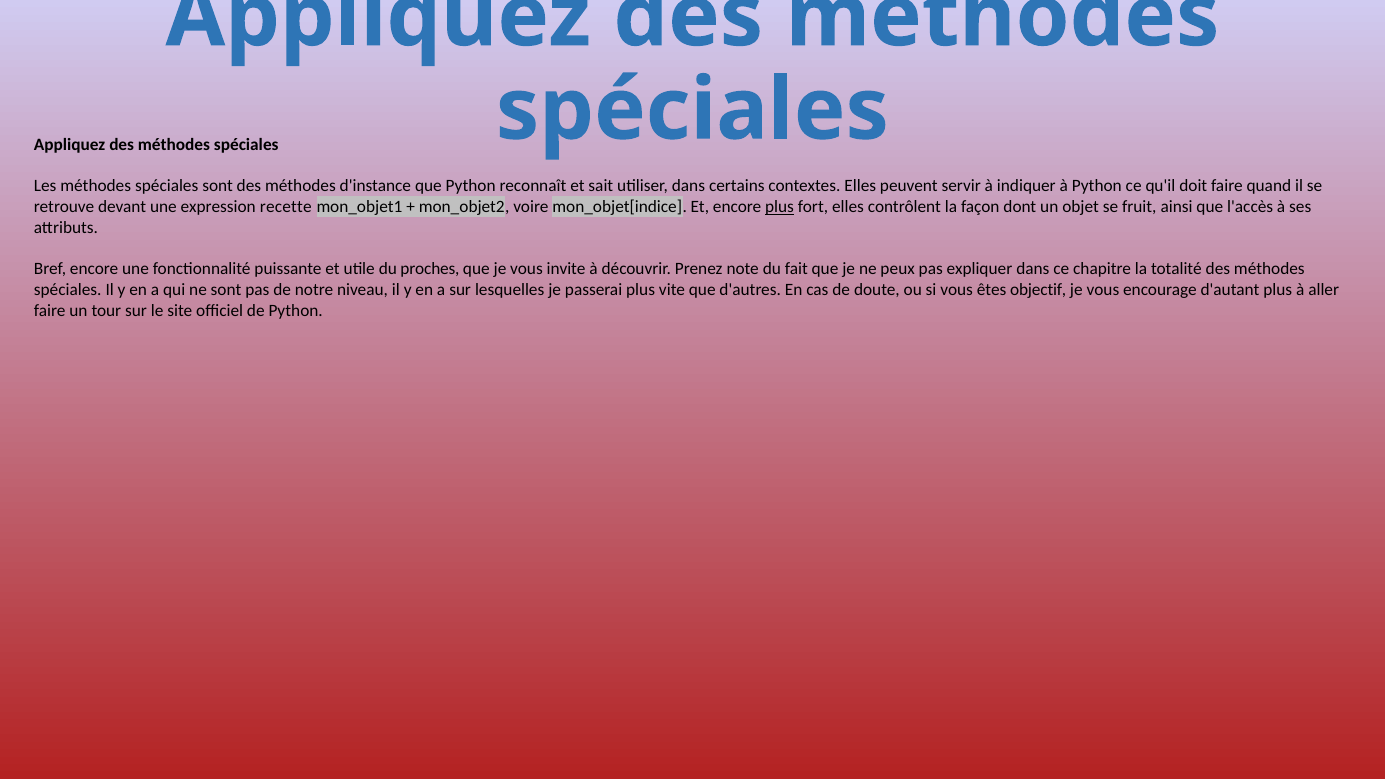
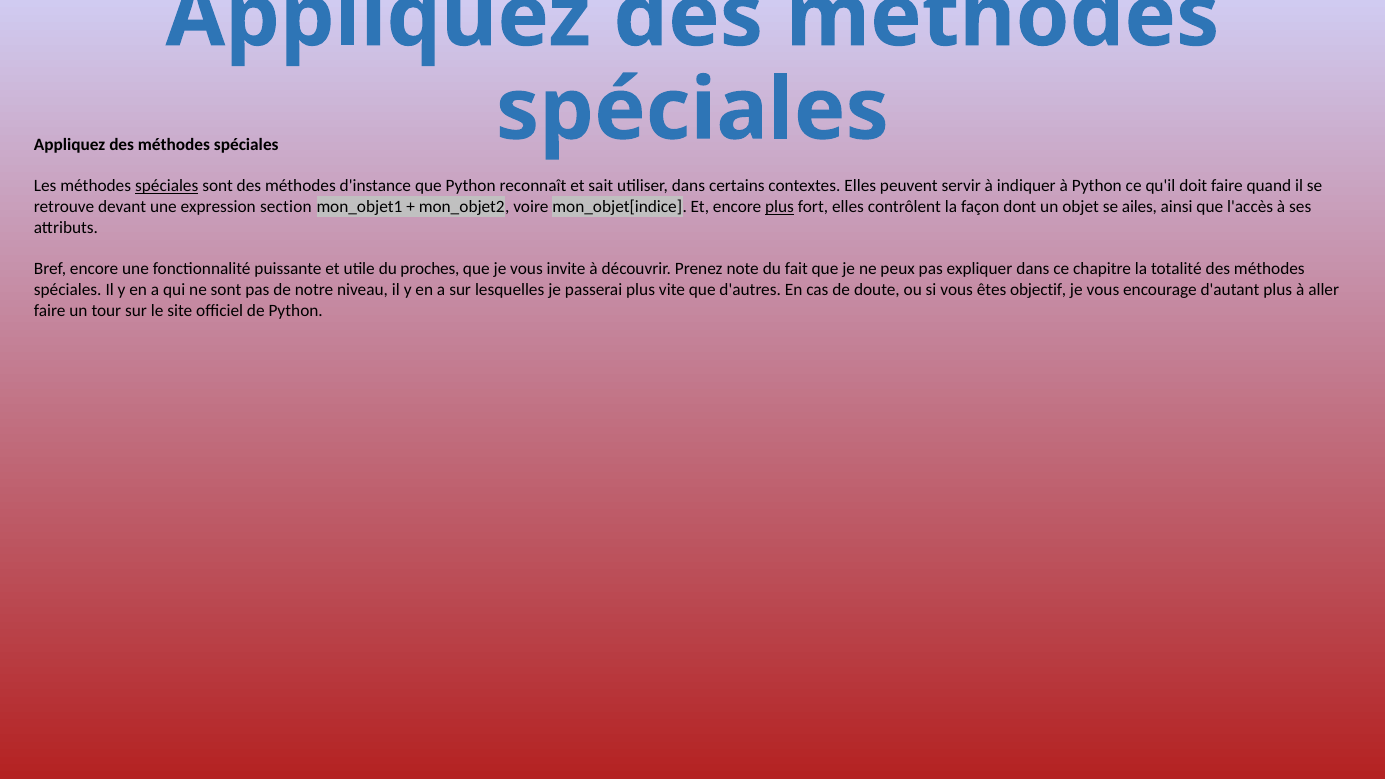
spéciales at (167, 186) underline: none -> present
recette: recette -> section
fruit: fruit -> ailes
